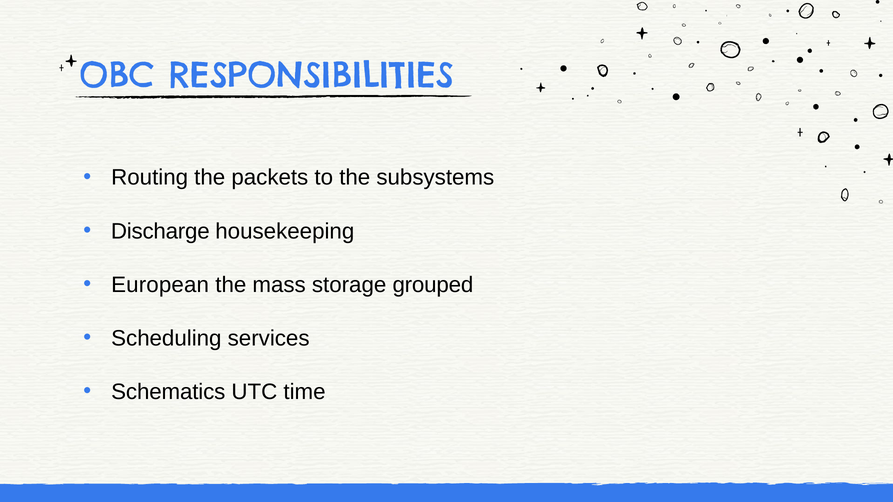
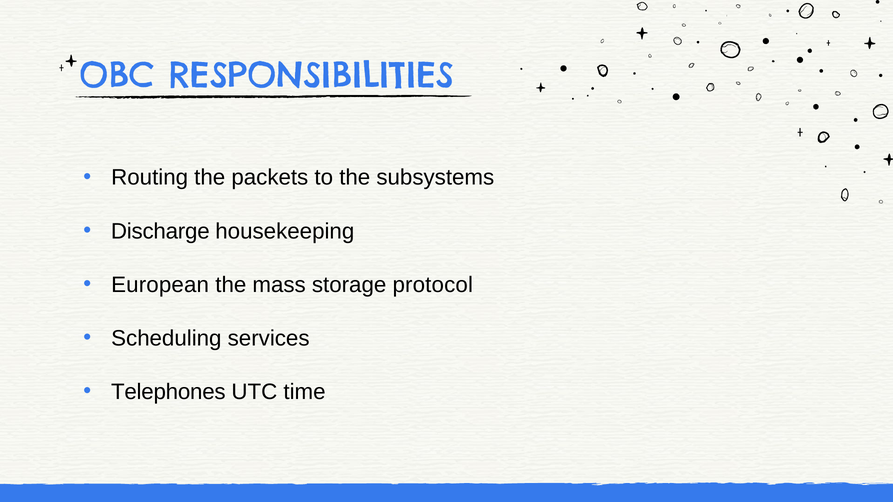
grouped: grouped -> protocol
Schematics: Schematics -> Telephones
